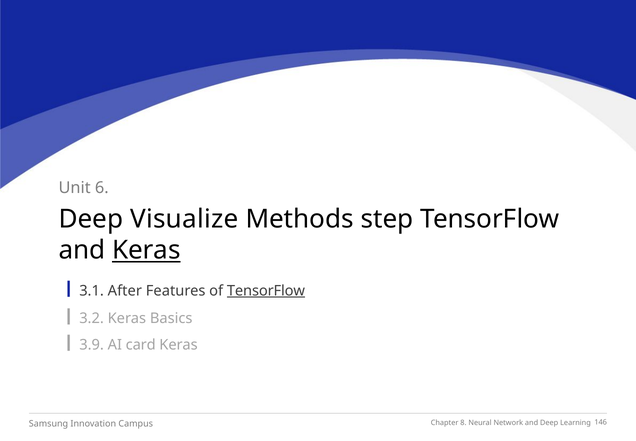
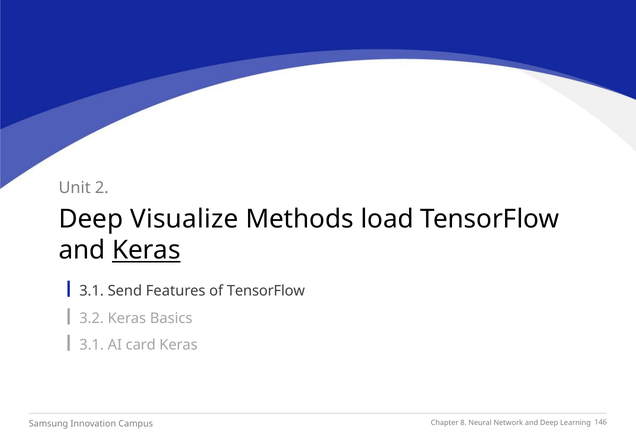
6: 6 -> 2
step: step -> load
After: After -> Send
TensorFlow at (266, 290) underline: present -> none
3.9 at (92, 344): 3.9 -> 3.1
